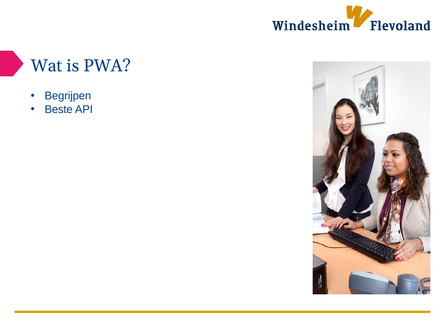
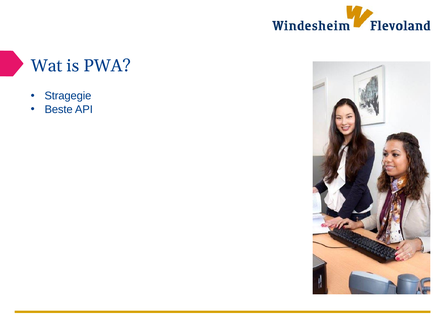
Begrijpen: Begrijpen -> Stragegie
